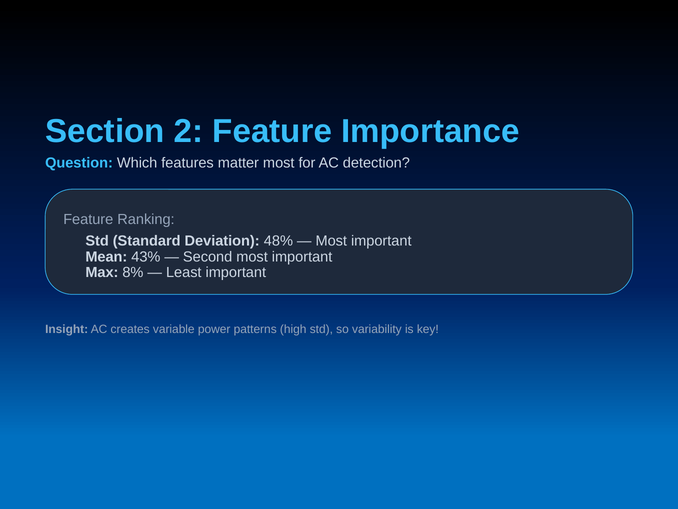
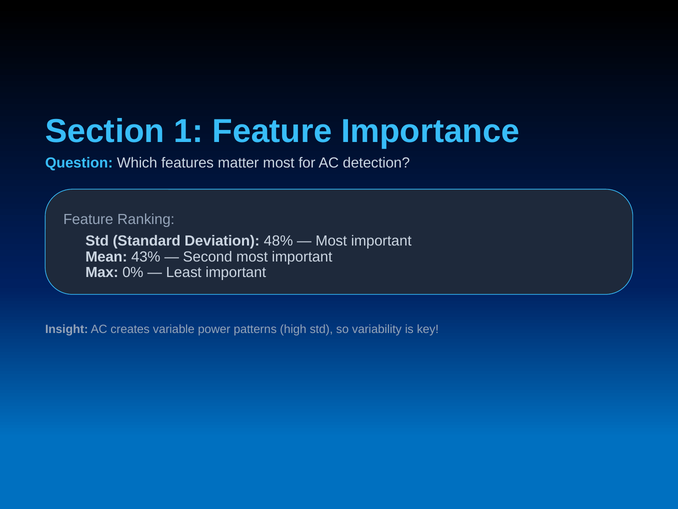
2: 2 -> 1
8%: 8% -> 0%
